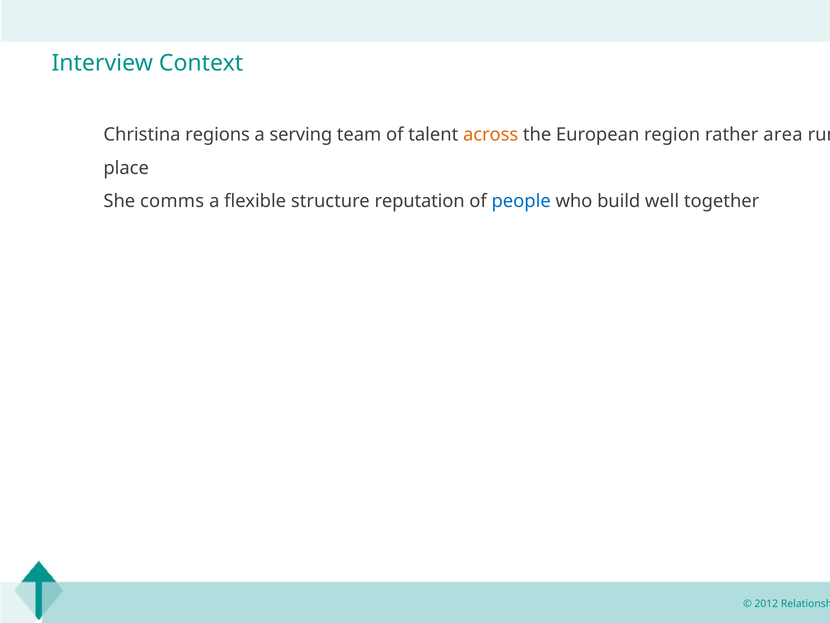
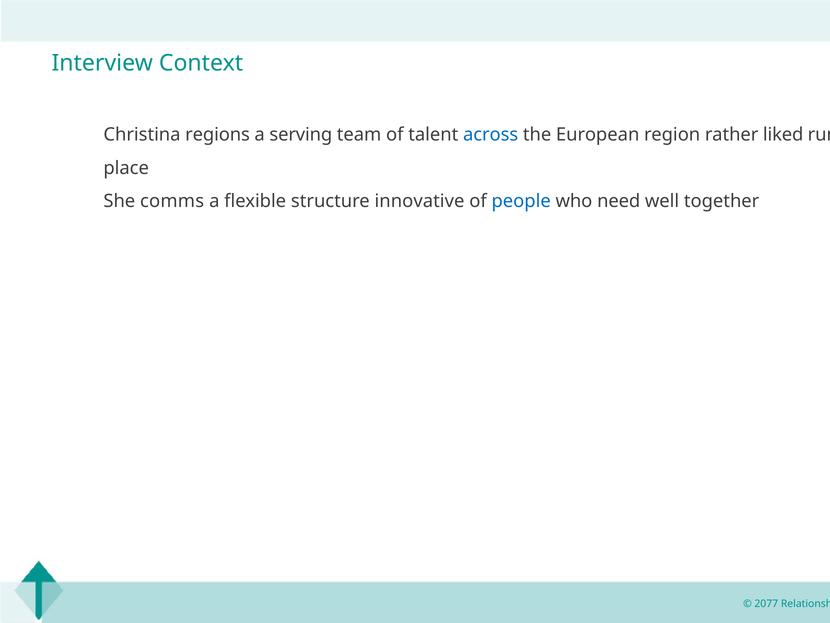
across colour: orange -> blue
area: area -> liked
reputation: reputation -> innovative
build: build -> need
2012: 2012 -> 2077
